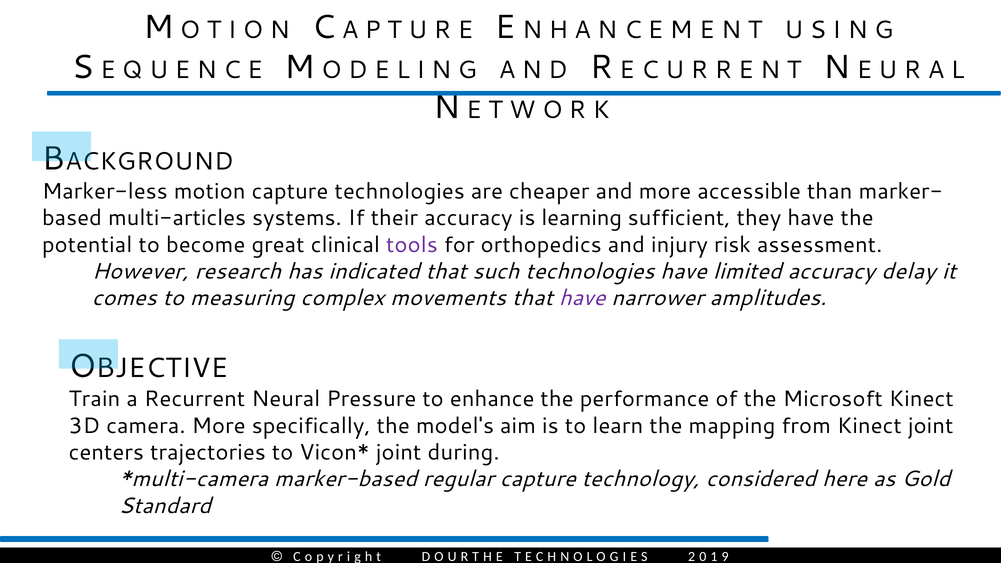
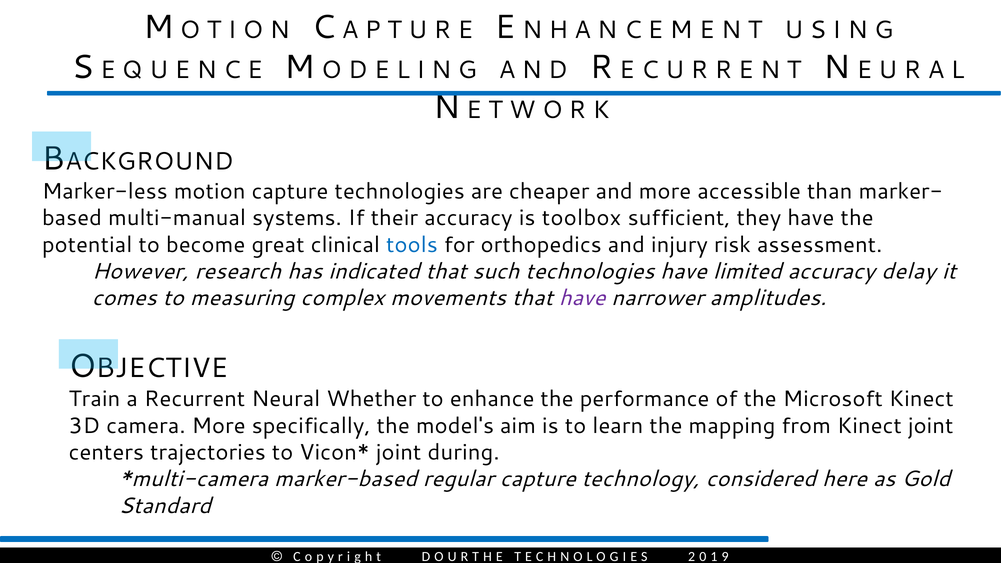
multi-articles: multi-articles -> multi-manual
learning: learning -> toolbox
tools colour: purple -> blue
Pressure: Pressure -> Whether
